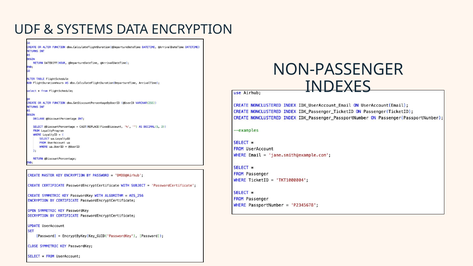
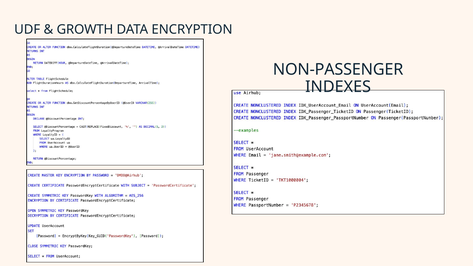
SYSTEMS: SYSTEMS -> GROWTH
